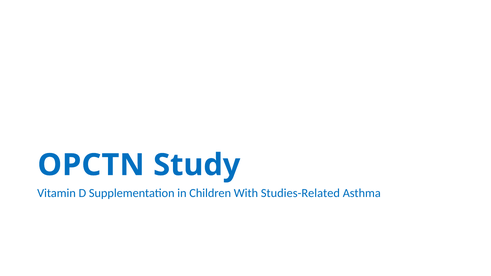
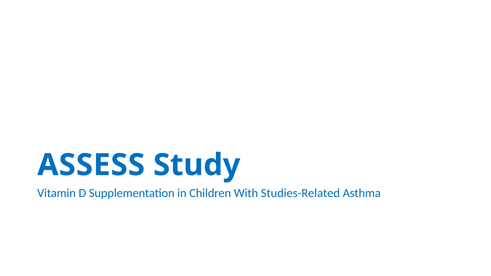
OPCTN: OPCTN -> ASSESS
